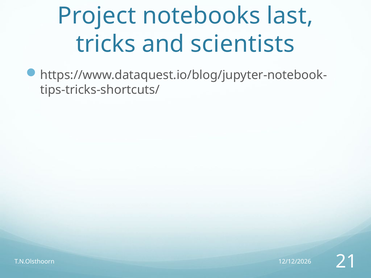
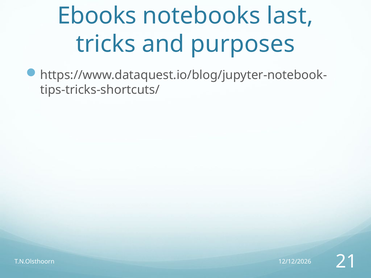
Project: Project -> Ebooks
scientists: scientists -> purposes
